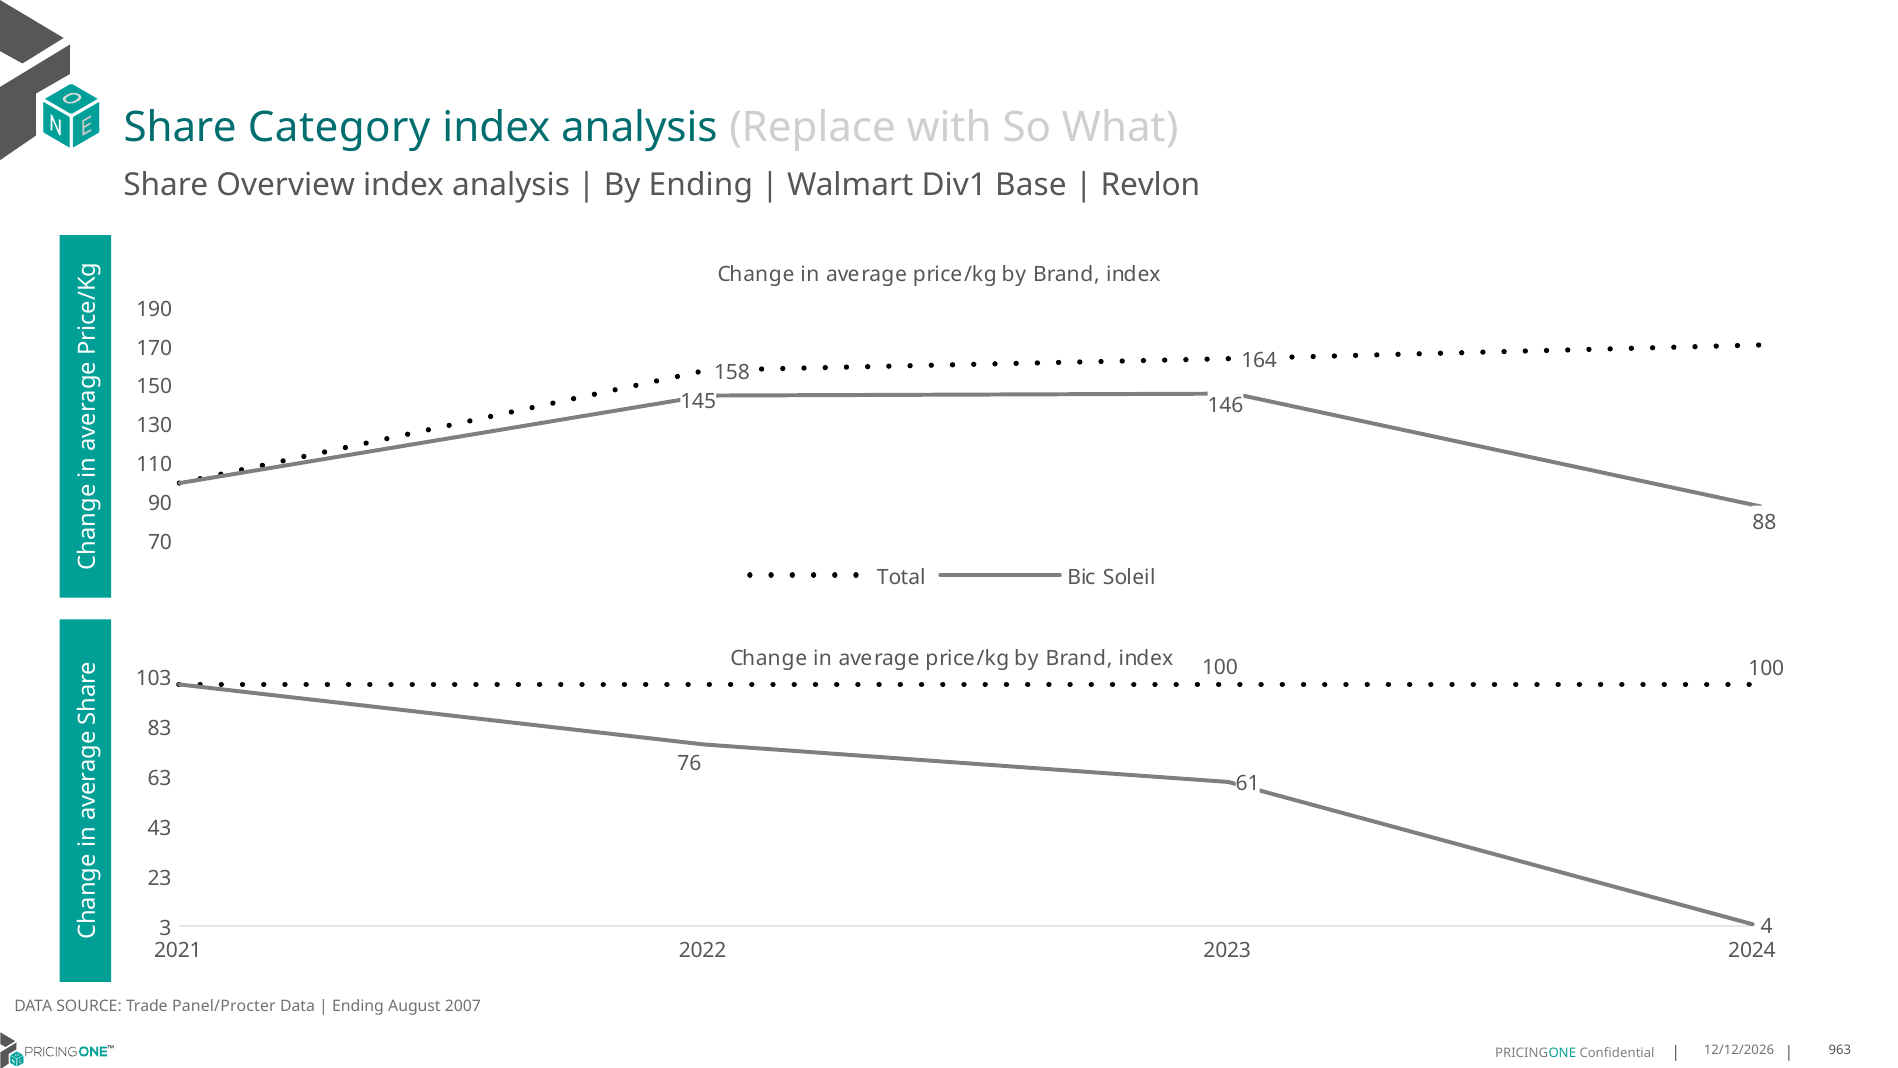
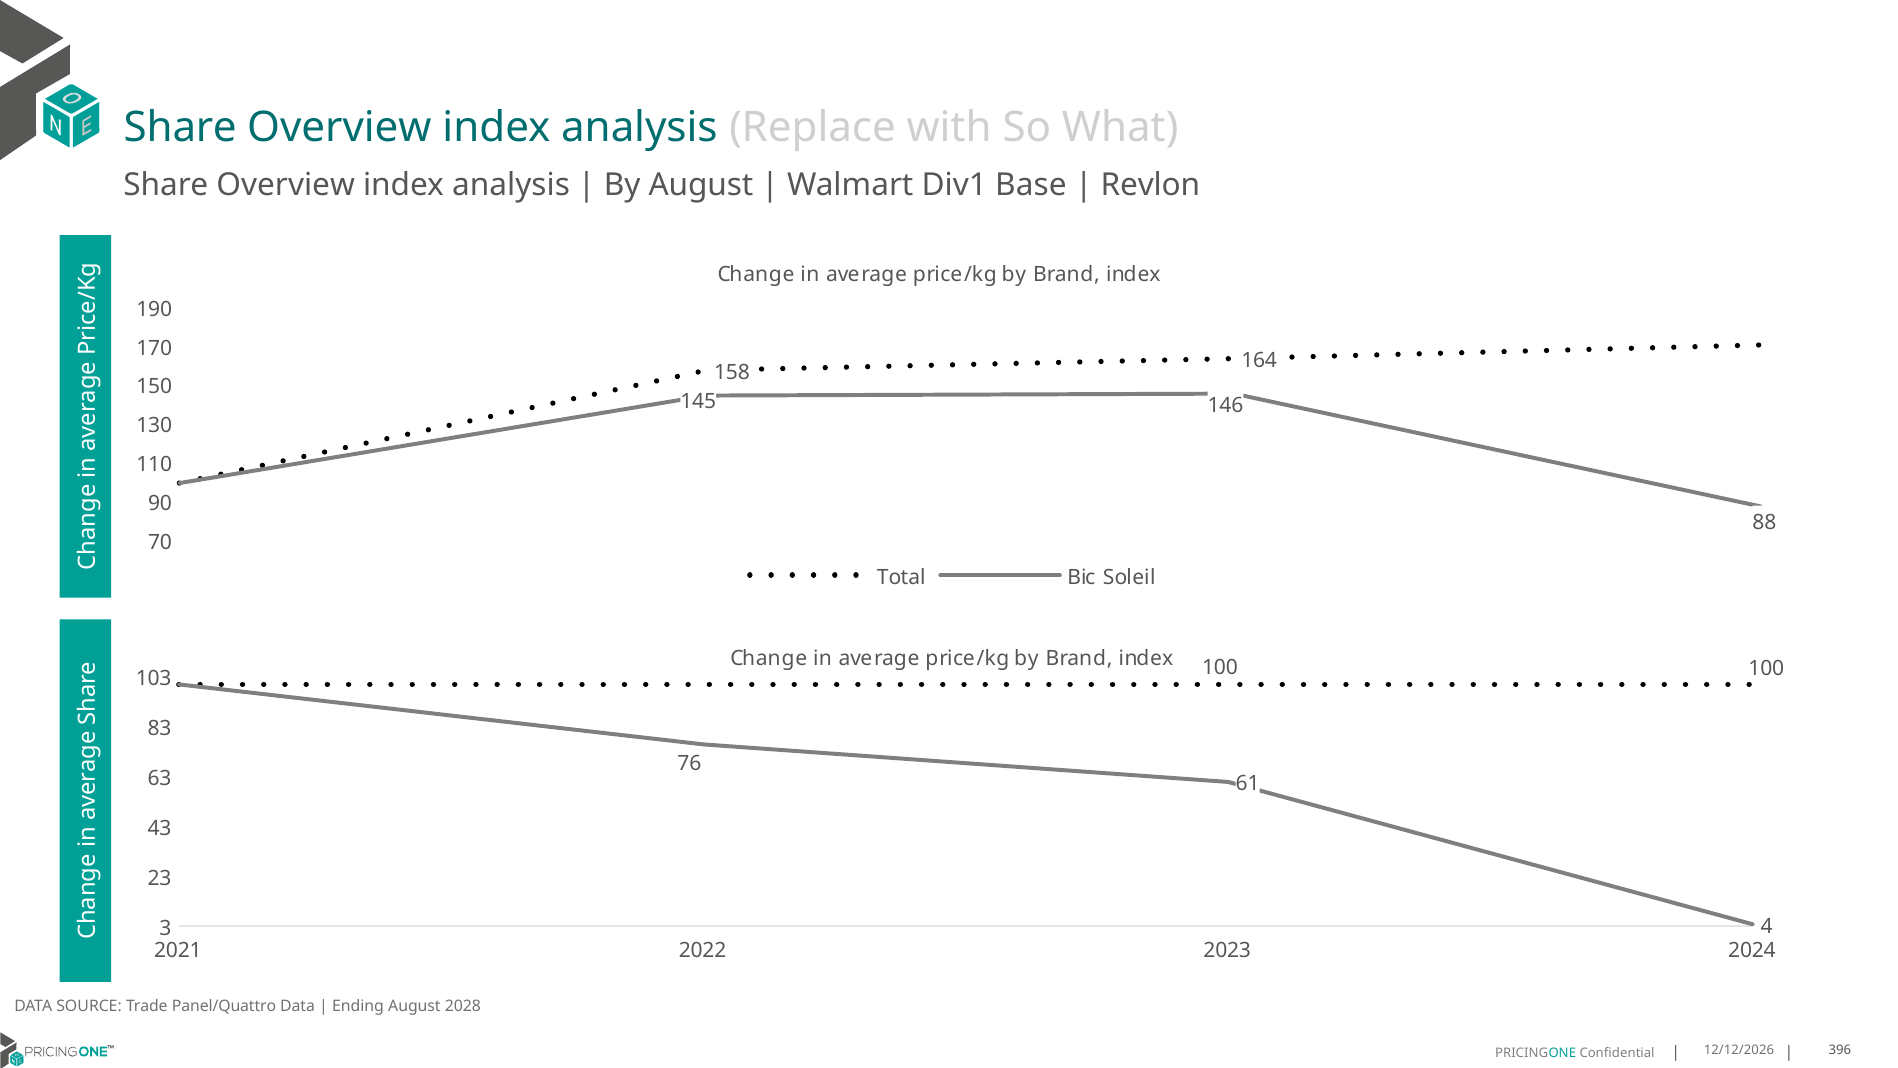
Category at (339, 128): Category -> Overview
By Ending: Ending -> August
Panel/Procter: Panel/Procter -> Panel/Quattro
2007: 2007 -> 2028
963: 963 -> 396
